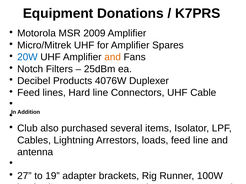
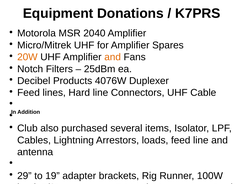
2009: 2009 -> 2040
20W colour: blue -> orange
27: 27 -> 29
